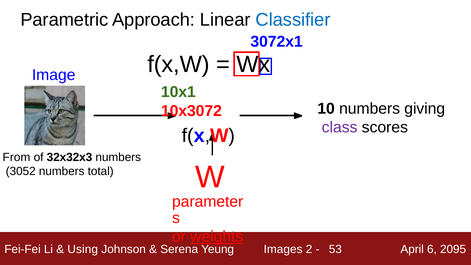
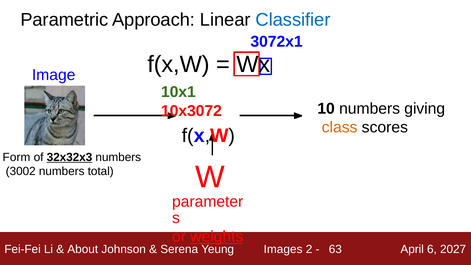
class colour: purple -> orange
From: From -> Form
32x32x3 underline: none -> present
3052: 3052 -> 3002
Using: Using -> About
53: 53 -> 63
2095: 2095 -> 2027
